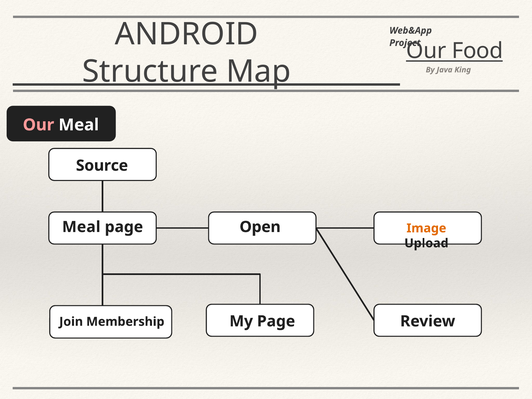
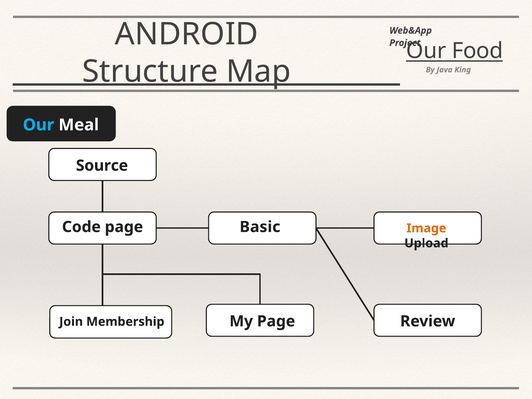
Our at (38, 125) colour: pink -> light blue
Meal at (81, 227): Meal -> Code
Open: Open -> Basic
